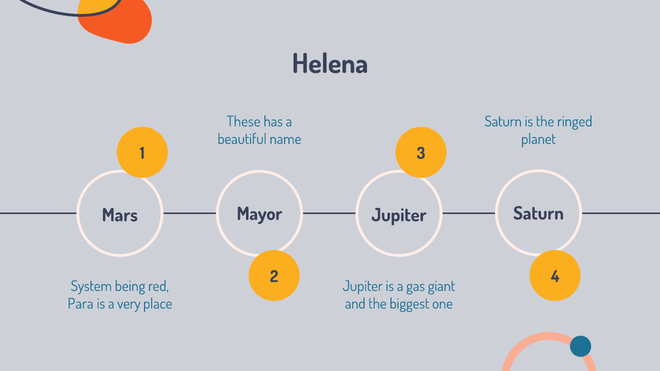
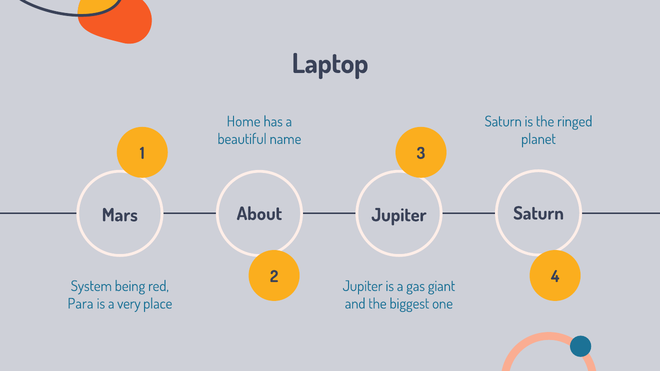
Helena: Helena -> Laptop
These: These -> Home
Mayor: Mayor -> About
